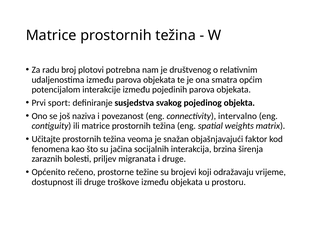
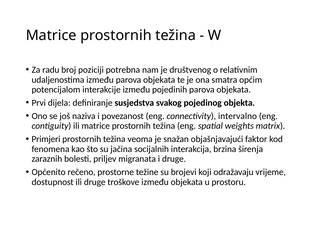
plotovi: plotovi -> poziciji
sport: sport -> dijela
Učitajte: Učitajte -> Primjeri
